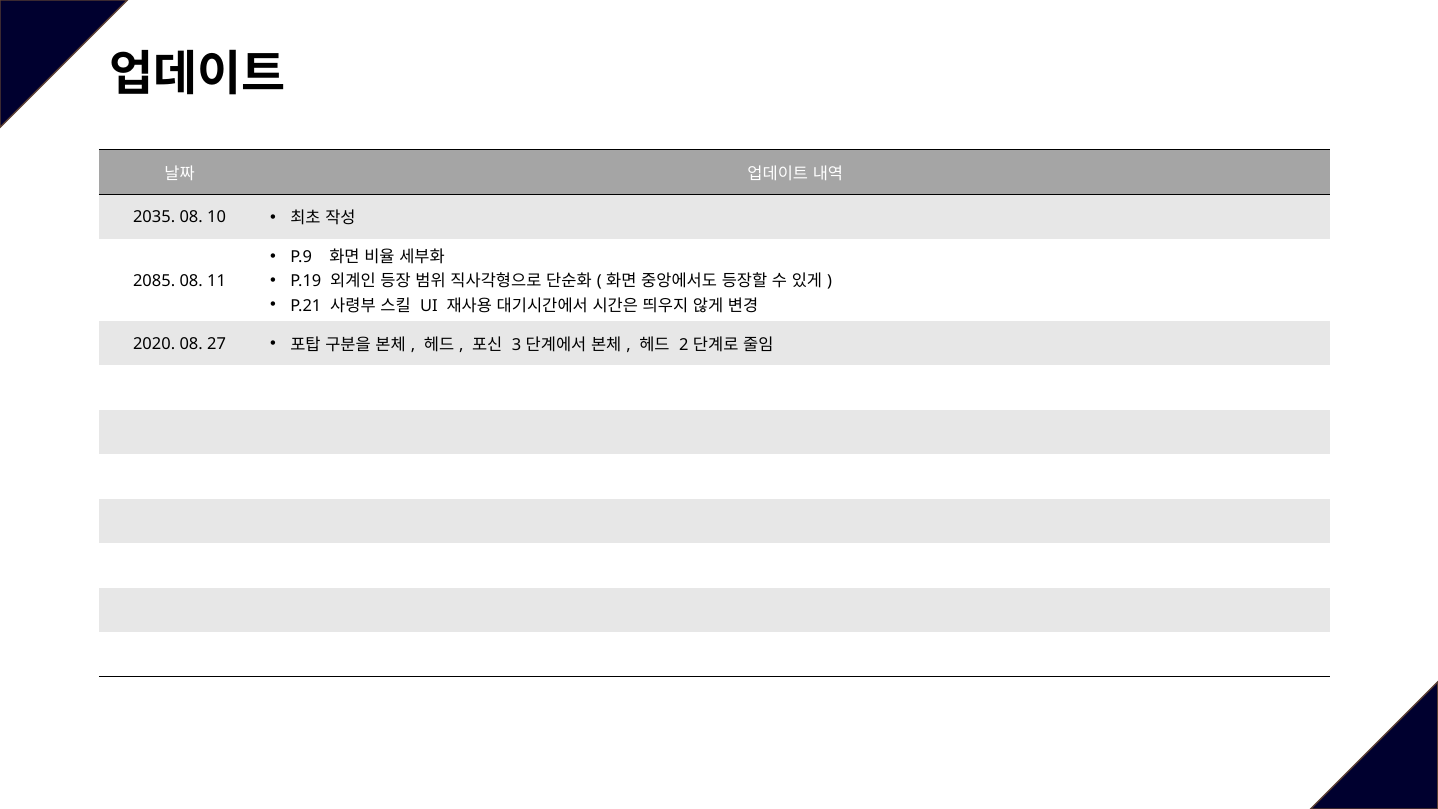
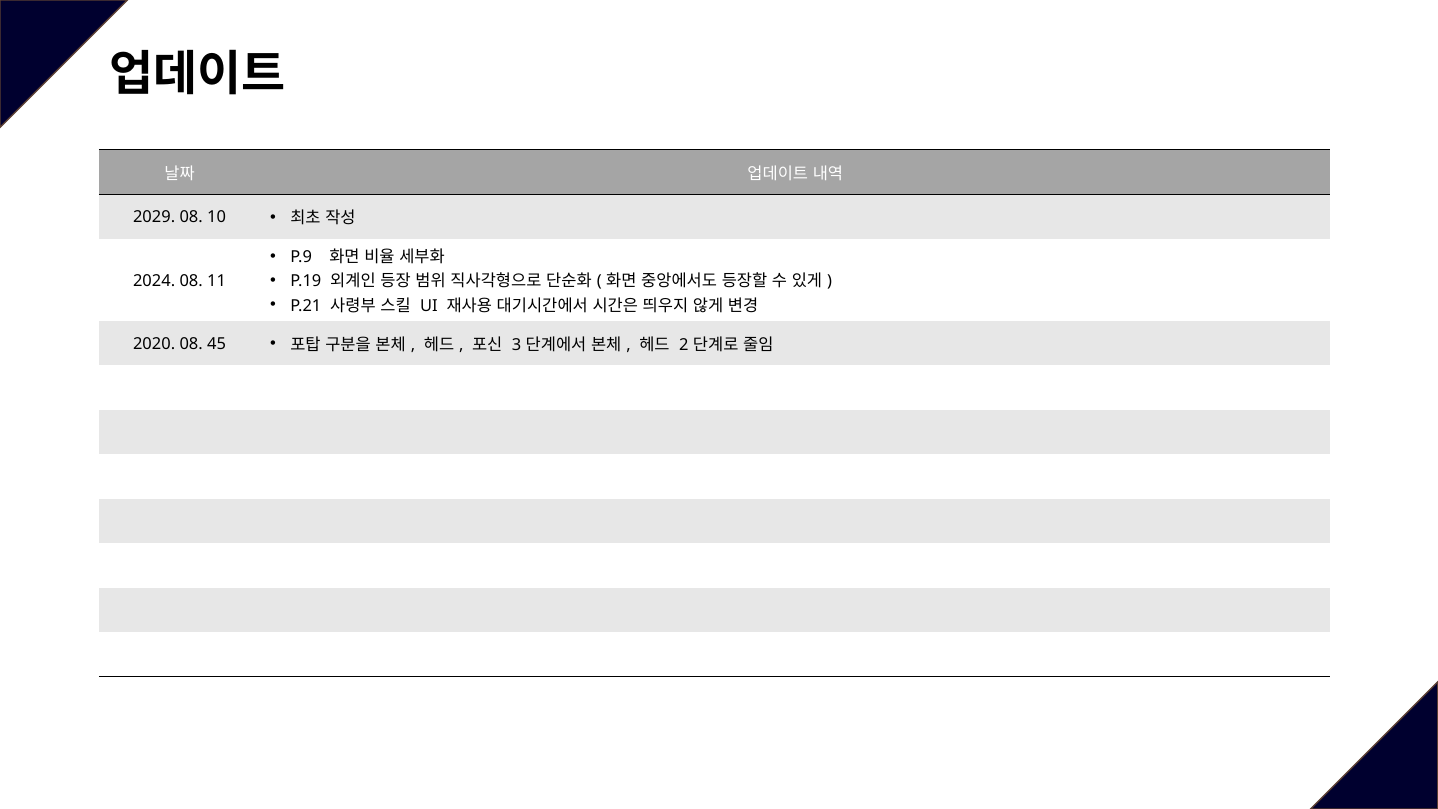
2035: 2035 -> 2029
2085: 2085 -> 2024
27: 27 -> 45
